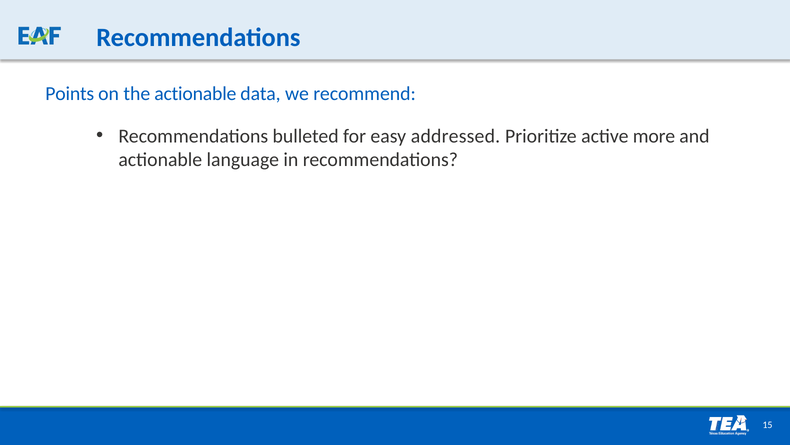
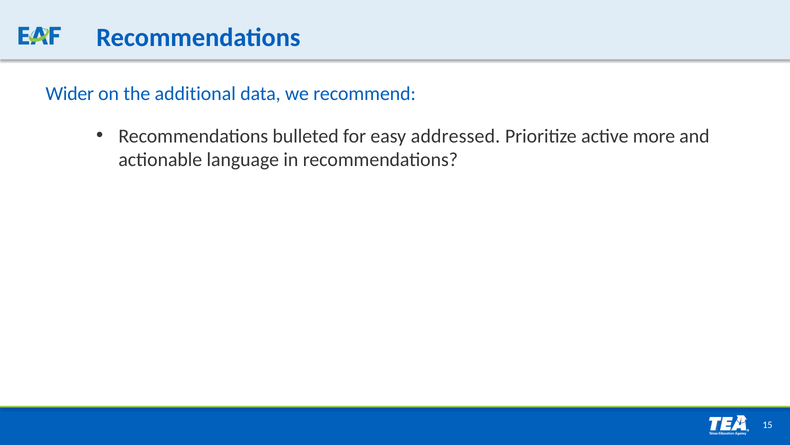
Points: Points -> Wider
the actionable: actionable -> additional
